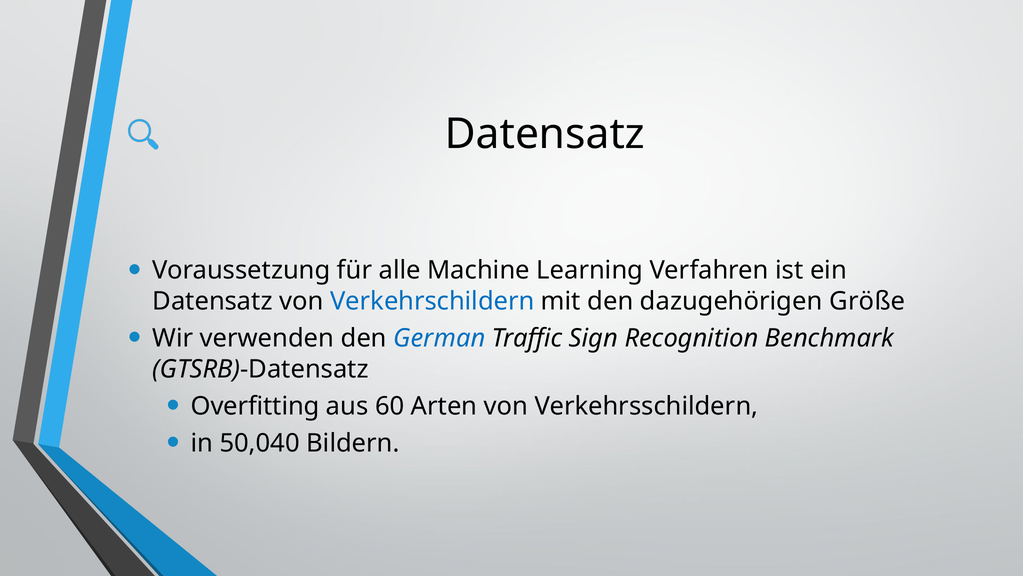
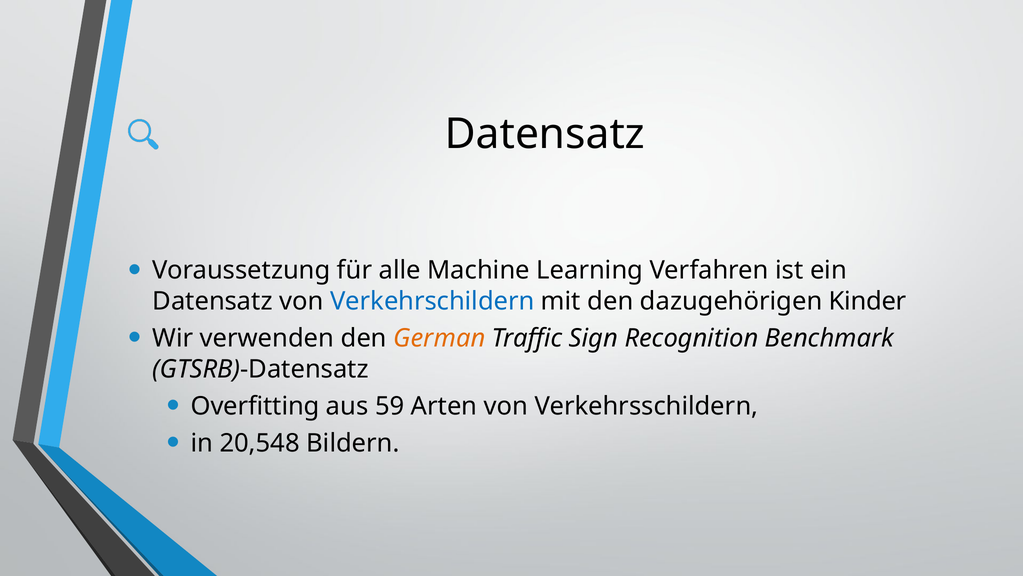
Größe: Größe -> Kinder
German colour: blue -> orange
60: 60 -> 59
50,040: 50,040 -> 20,548
